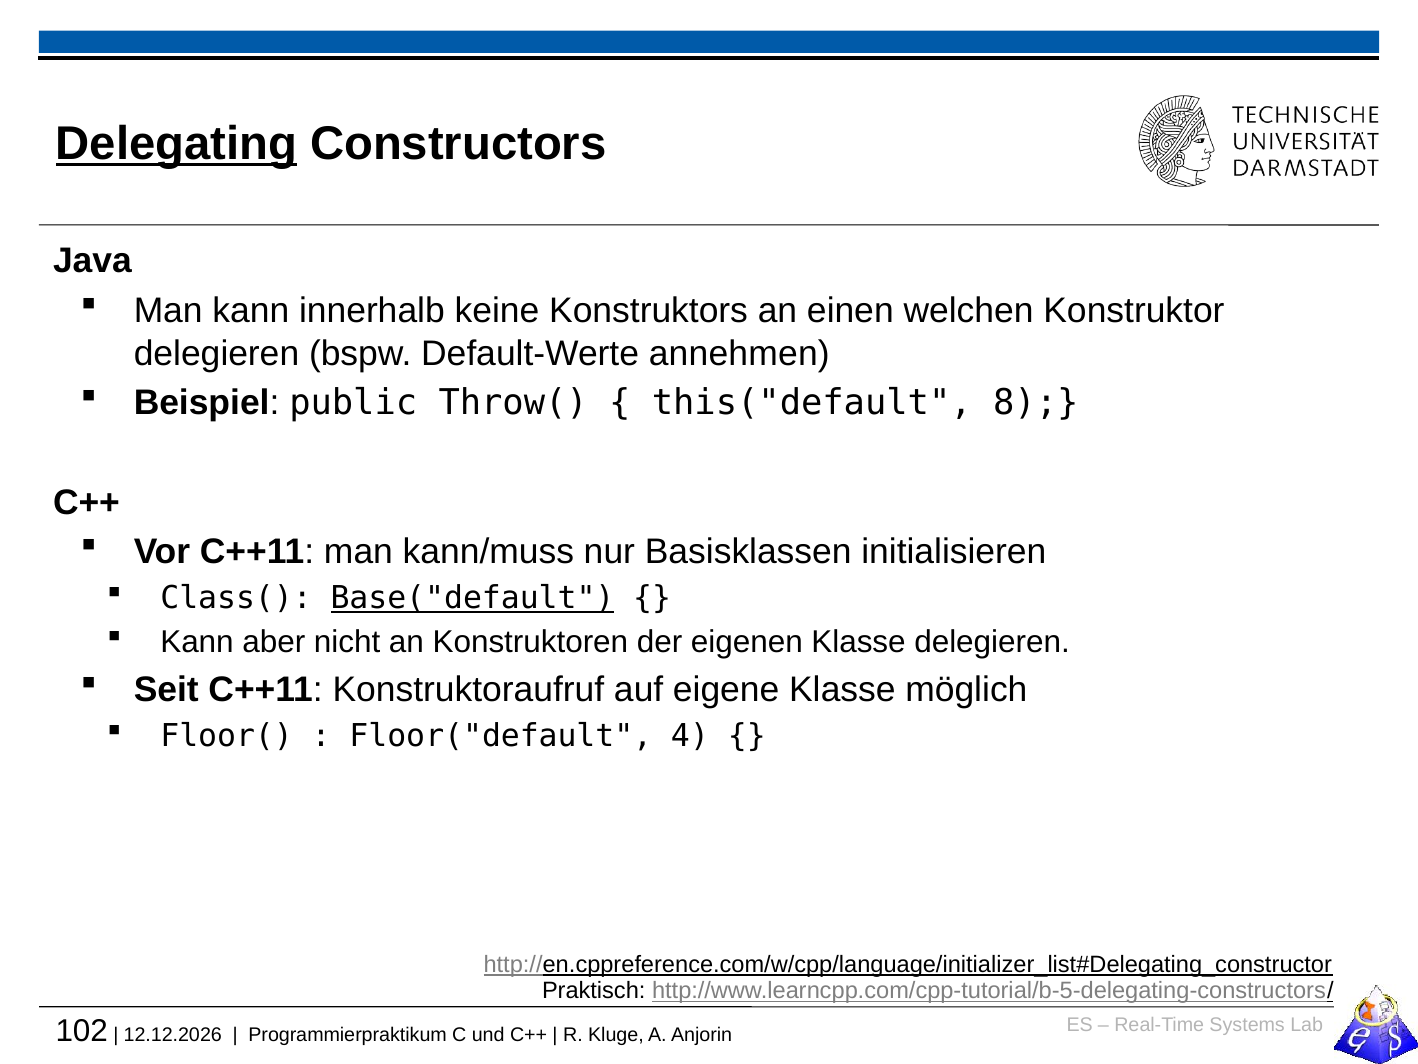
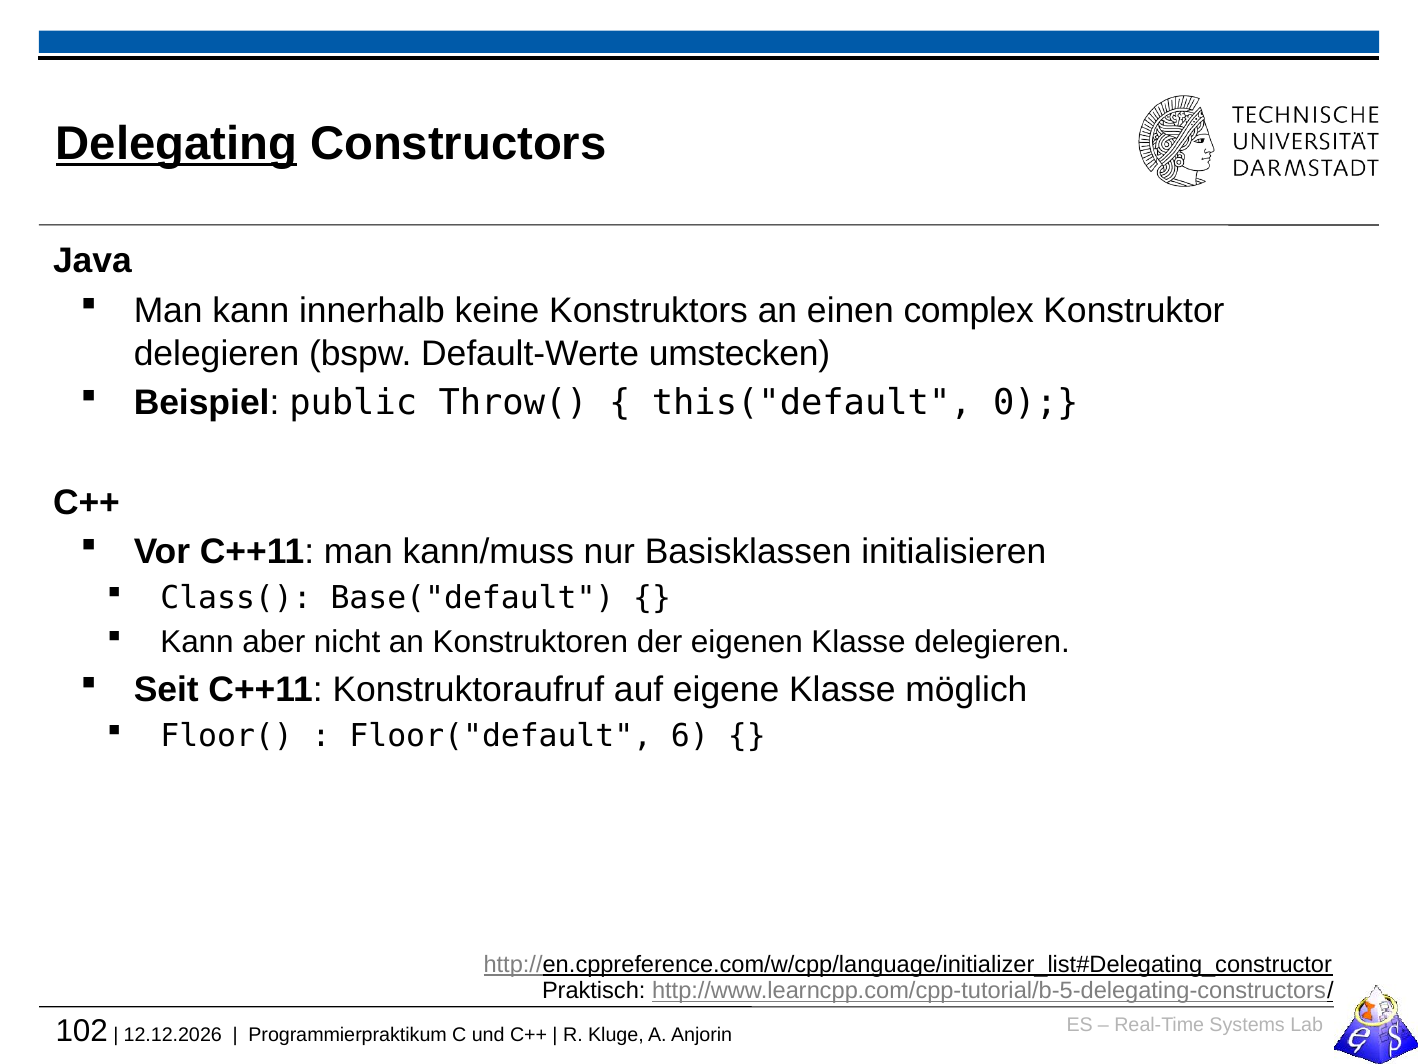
welchen: welchen -> complex
annehmen: annehmen -> umstecken
8: 8 -> 0
Base("default underline: present -> none
4: 4 -> 6
